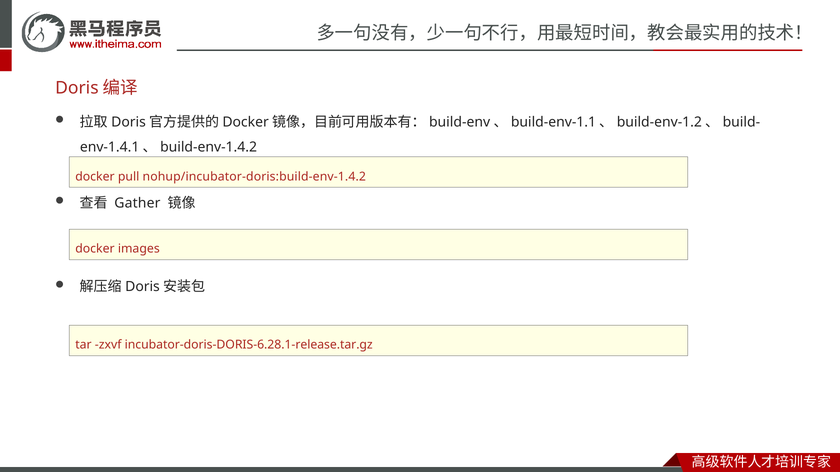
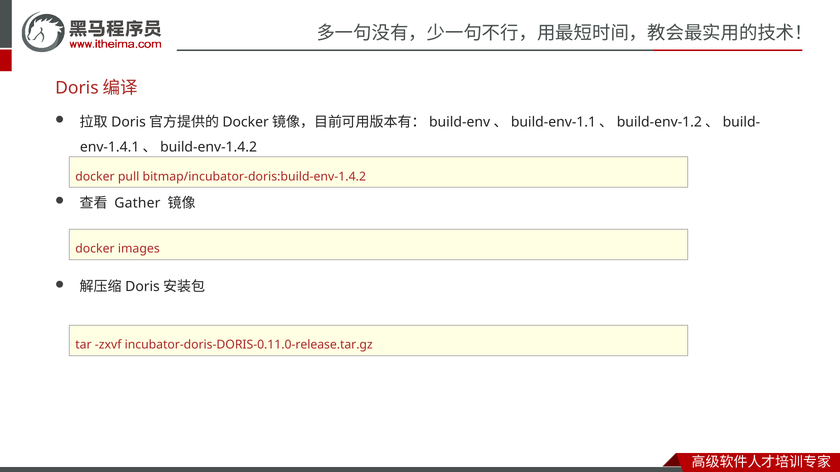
nohup/incubator-doris:build-env-1.4.2: nohup/incubator-doris:build-env-1.4.2 -> bitmap/incubator-doris:build-env-1.4.2
incubator-doris-DORIS-6.28.1-release.tar.gz: incubator-doris-DORIS-6.28.1-release.tar.gz -> incubator-doris-DORIS-0.11.0-release.tar.gz
